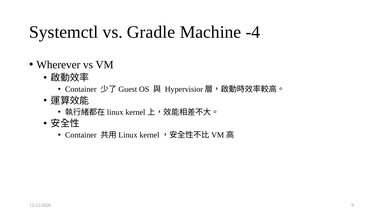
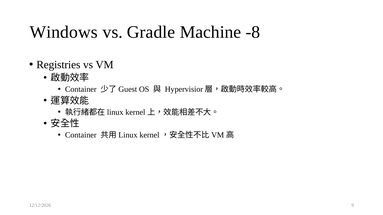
Systemctl: Systemctl -> Windows
-4: -4 -> -8
Wherever: Wherever -> Registries
